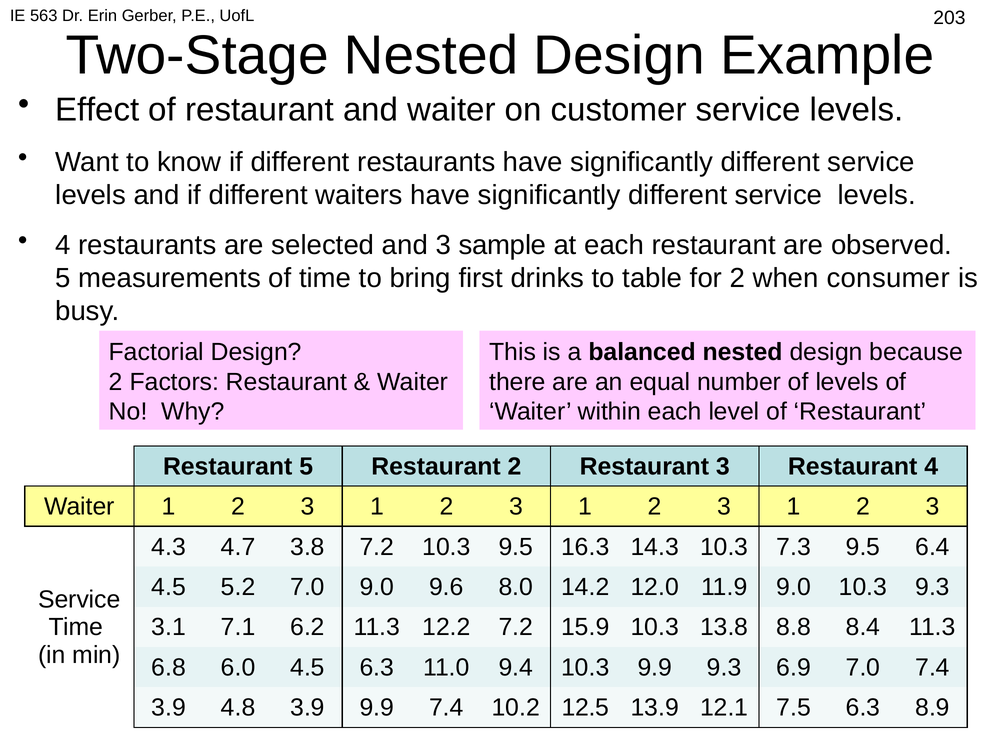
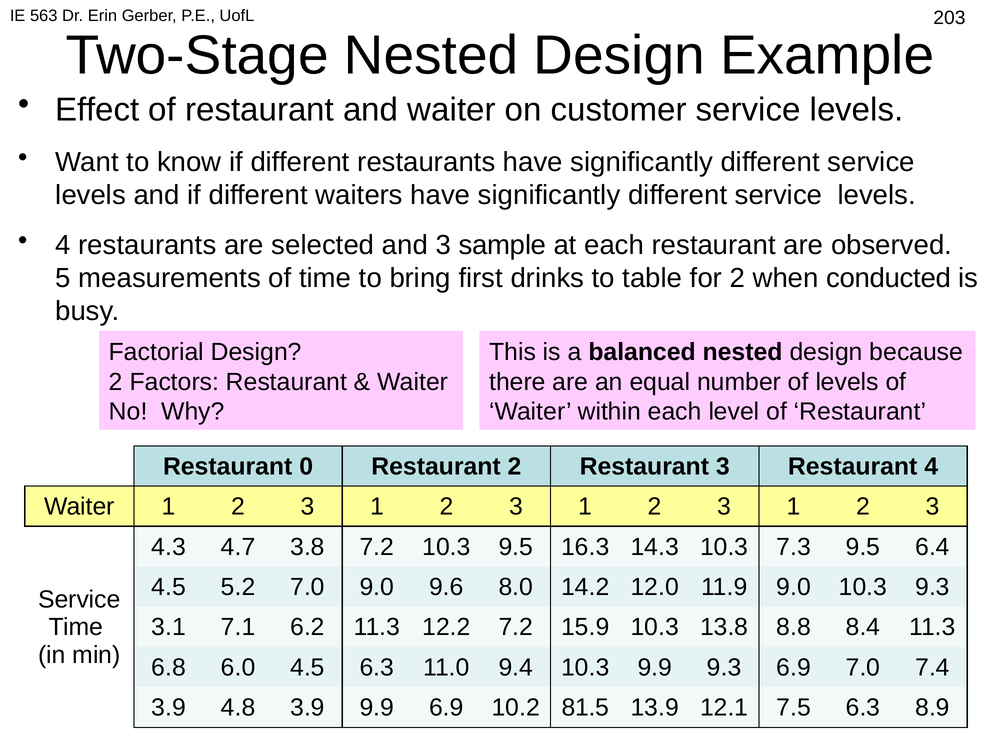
consumer: consumer -> conducted
Restaurant 5: 5 -> 0
9.9 7.4: 7.4 -> 6.9
12.5: 12.5 -> 81.5
